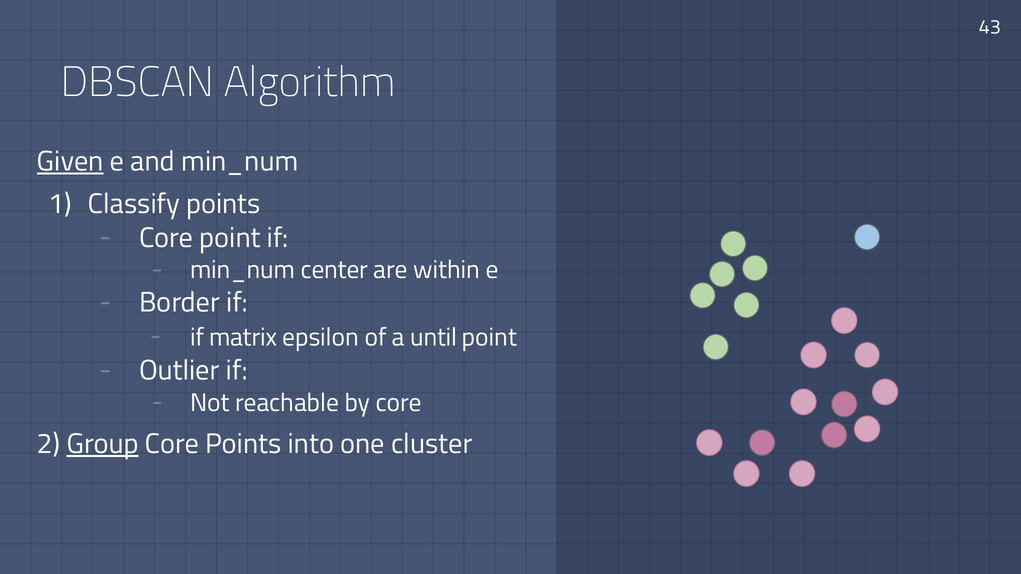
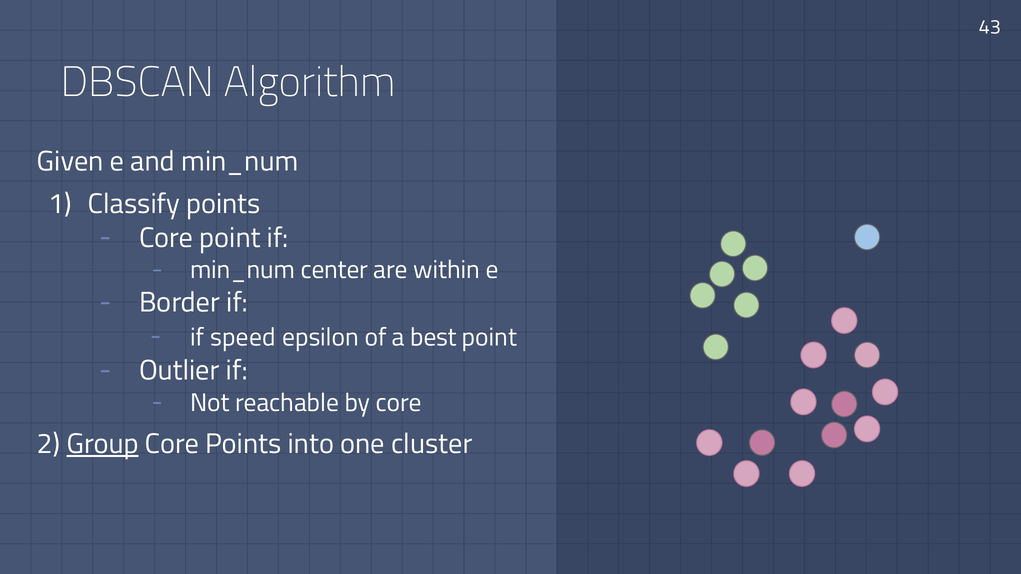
Given underline: present -> none
matrix: matrix -> speed
until: until -> best
